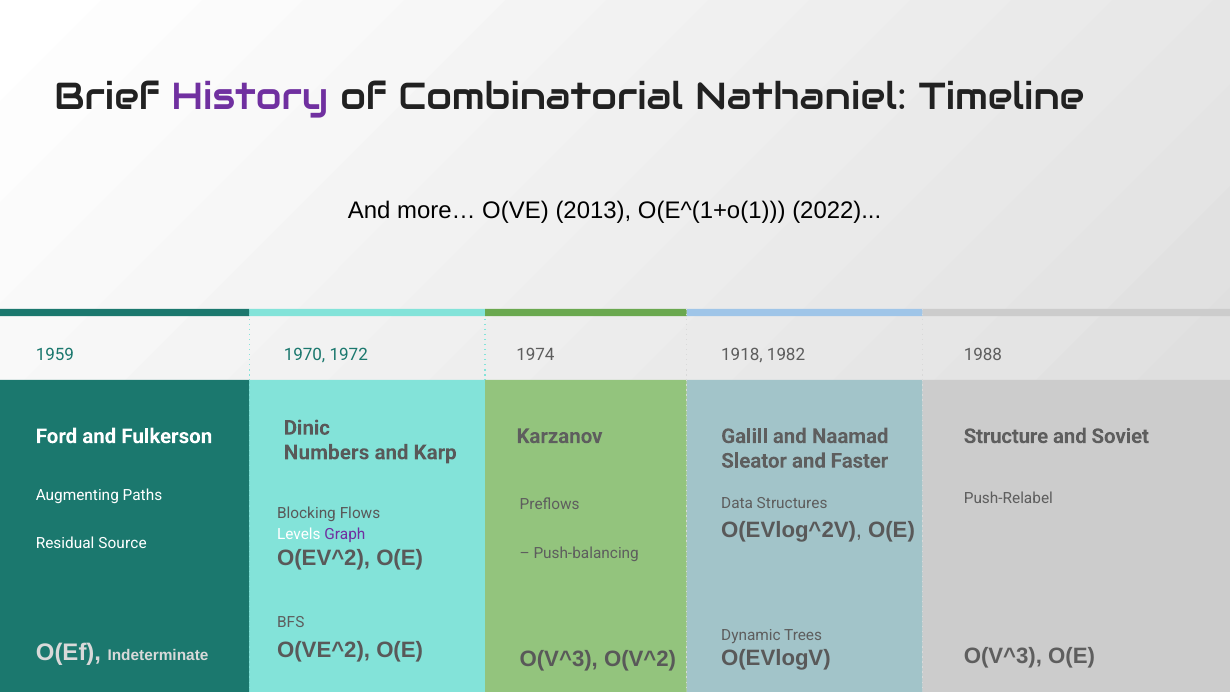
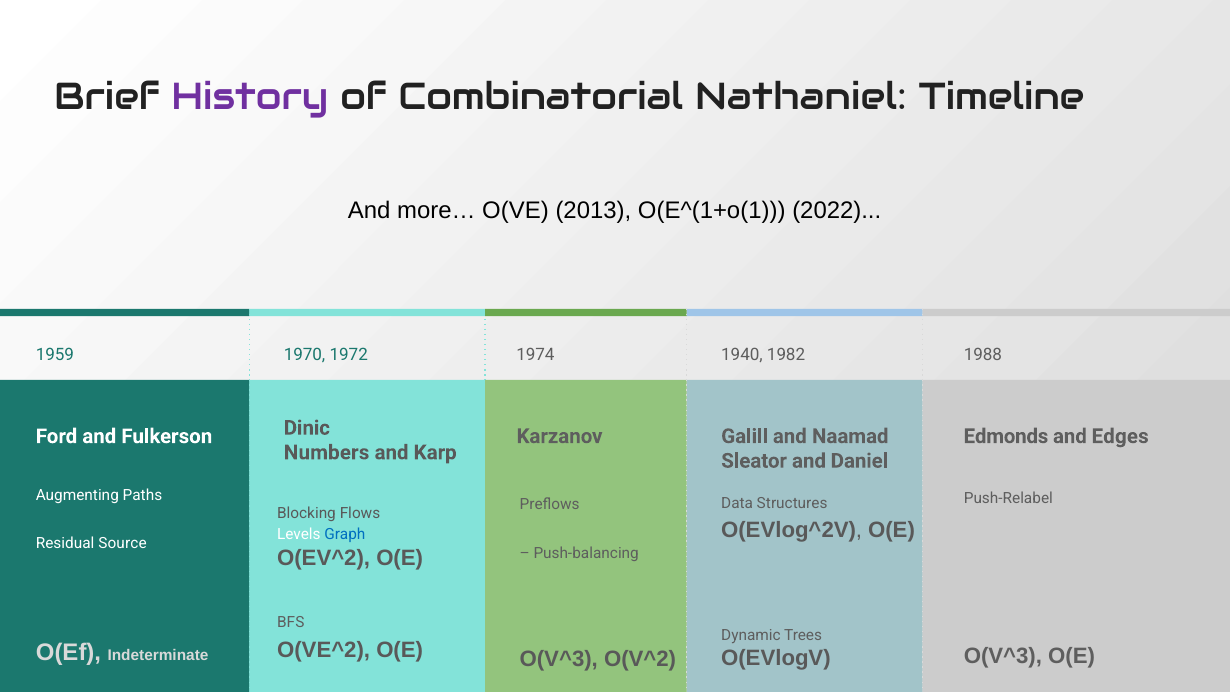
1918: 1918 -> 1940
Structure: Structure -> Edmonds
Soviet: Soviet -> Edges
Faster: Faster -> Daniel
Graph colour: purple -> blue
